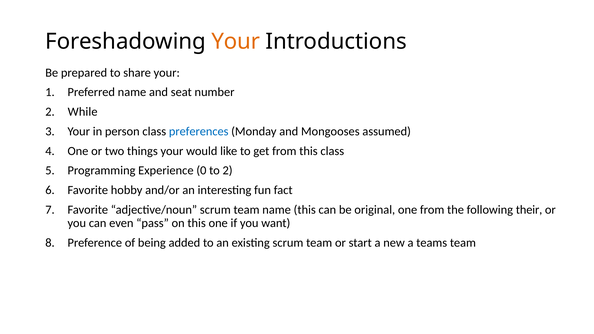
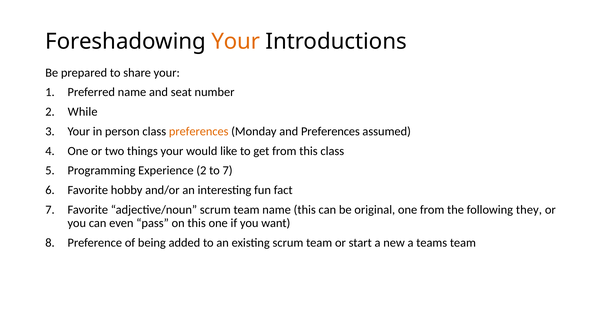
preferences at (199, 131) colour: blue -> orange
and Mongooses: Mongooses -> Preferences
Experience 0: 0 -> 2
to 2: 2 -> 7
their: their -> they
